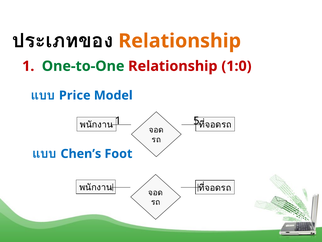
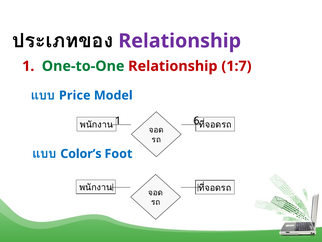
Relationship at (180, 41) colour: orange -> purple
1:0: 1:0 -> 1:7
5: 5 -> 6
Chen’s: Chen’s -> Color’s
